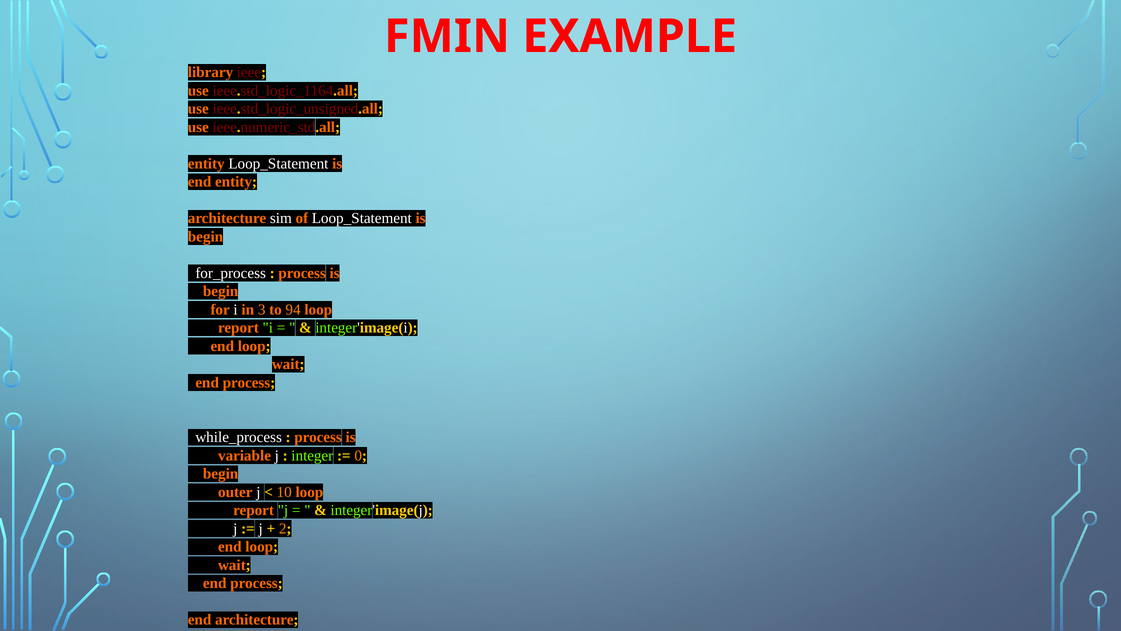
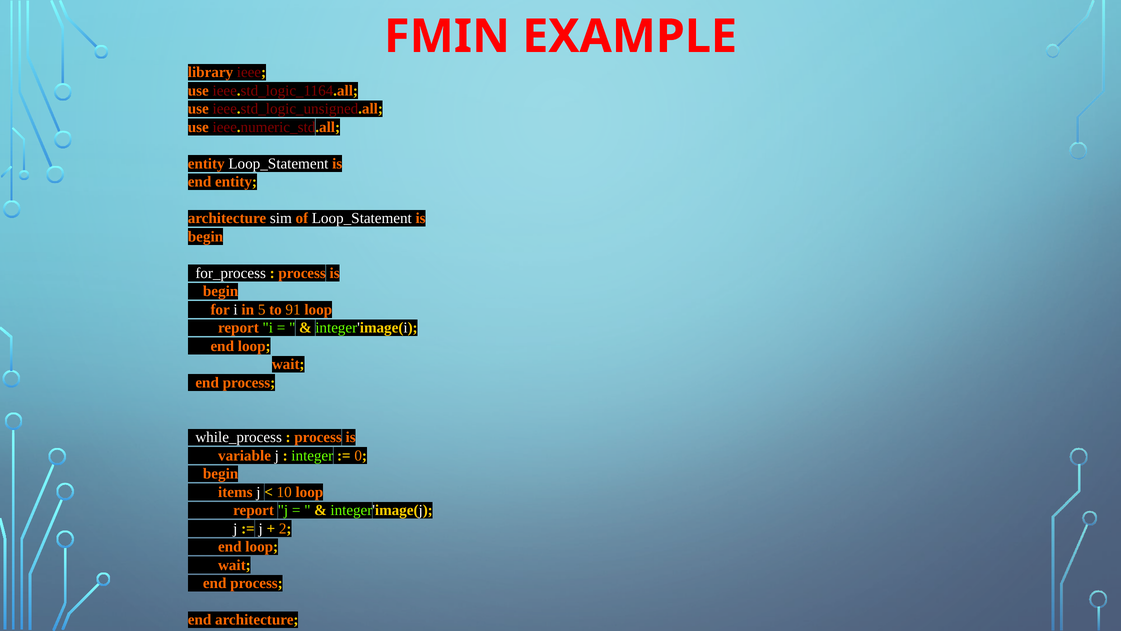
3: 3 -> 5
94: 94 -> 91
outer: outer -> items
